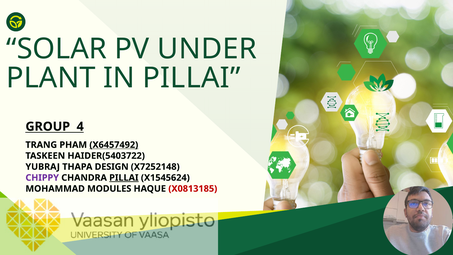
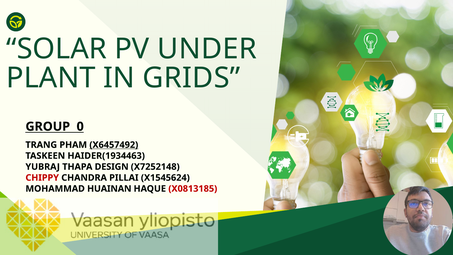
IN PILLAI: PILLAI -> GRIDS
4: 4 -> 0
HAIDER(5403722: HAIDER(5403722 -> HAIDER(1934463
CHIPPY colour: purple -> red
PILLAI at (124, 178) underline: present -> none
MODULES: MODULES -> HUAINAN
